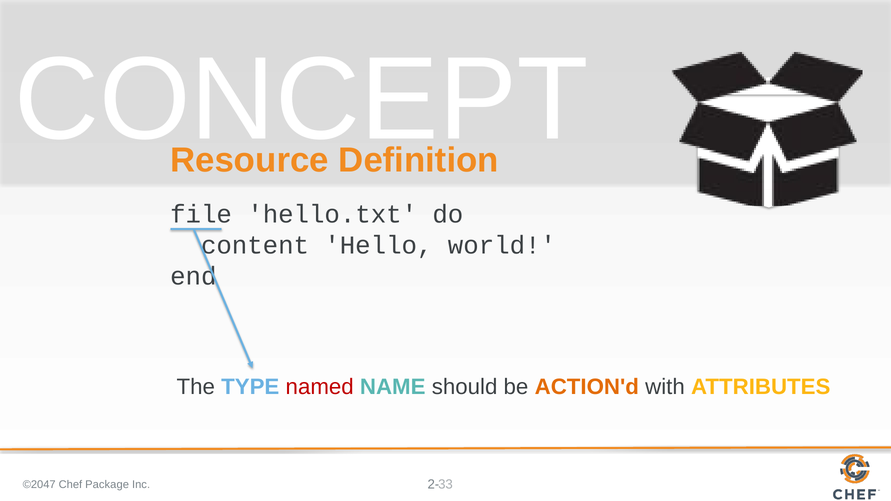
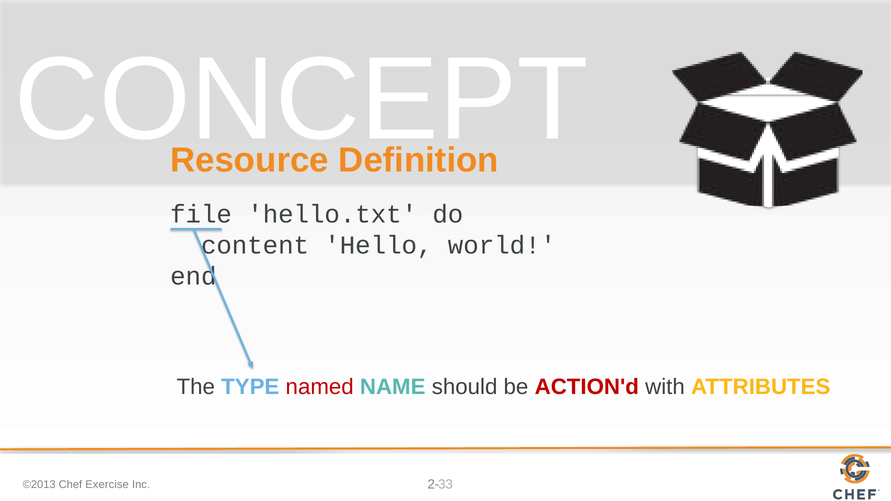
ACTION'd colour: orange -> red
©2047: ©2047 -> ©2013
Package: Package -> Exercise
